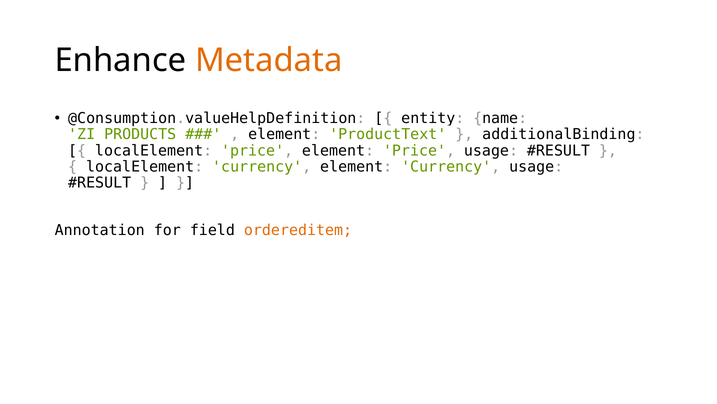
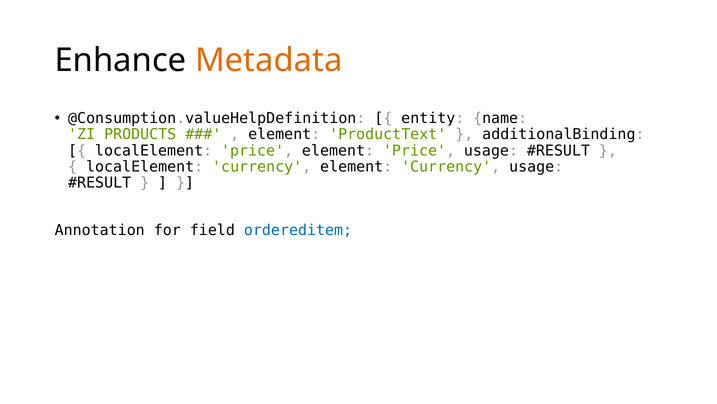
ordereditem colour: orange -> blue
